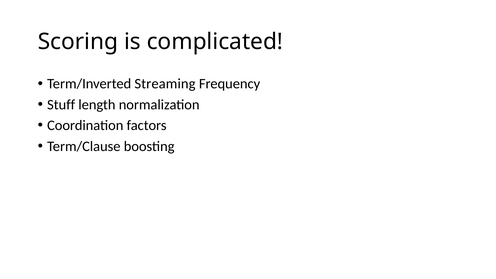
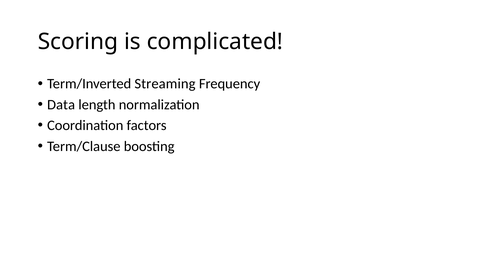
Stuff: Stuff -> Data
